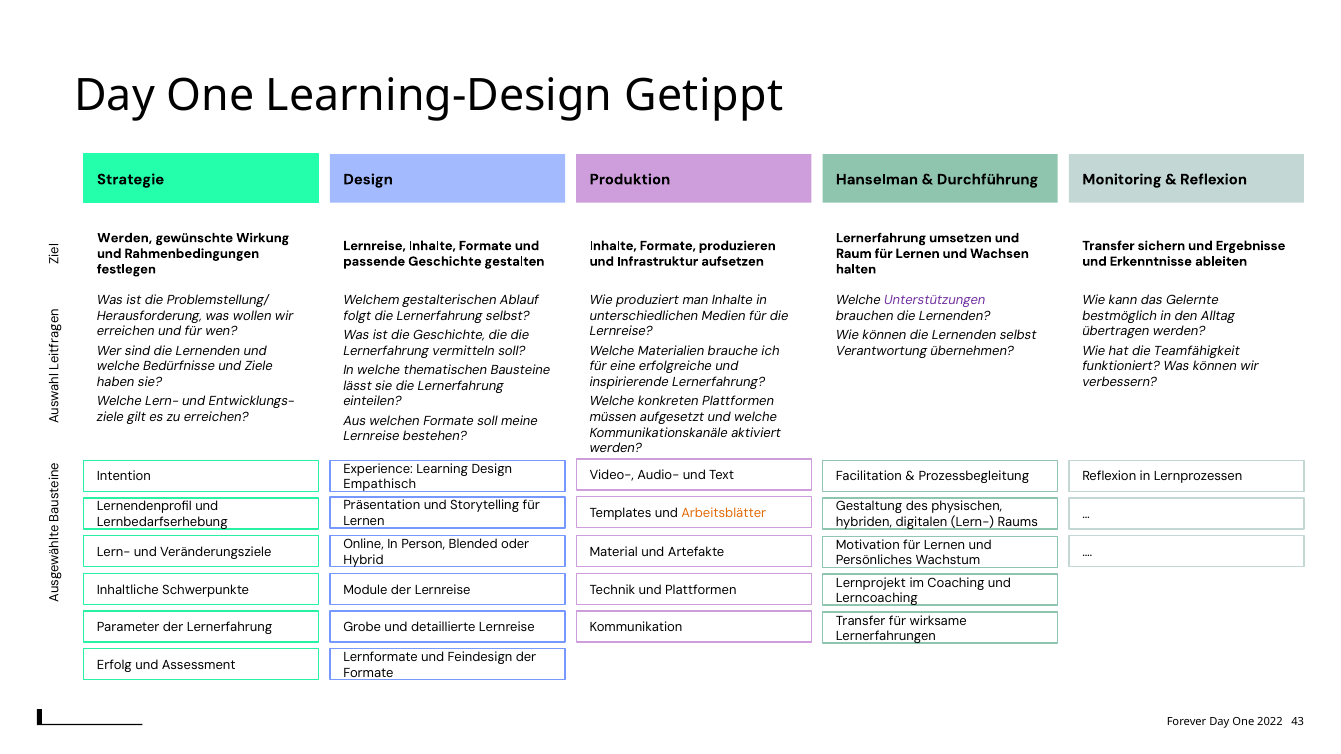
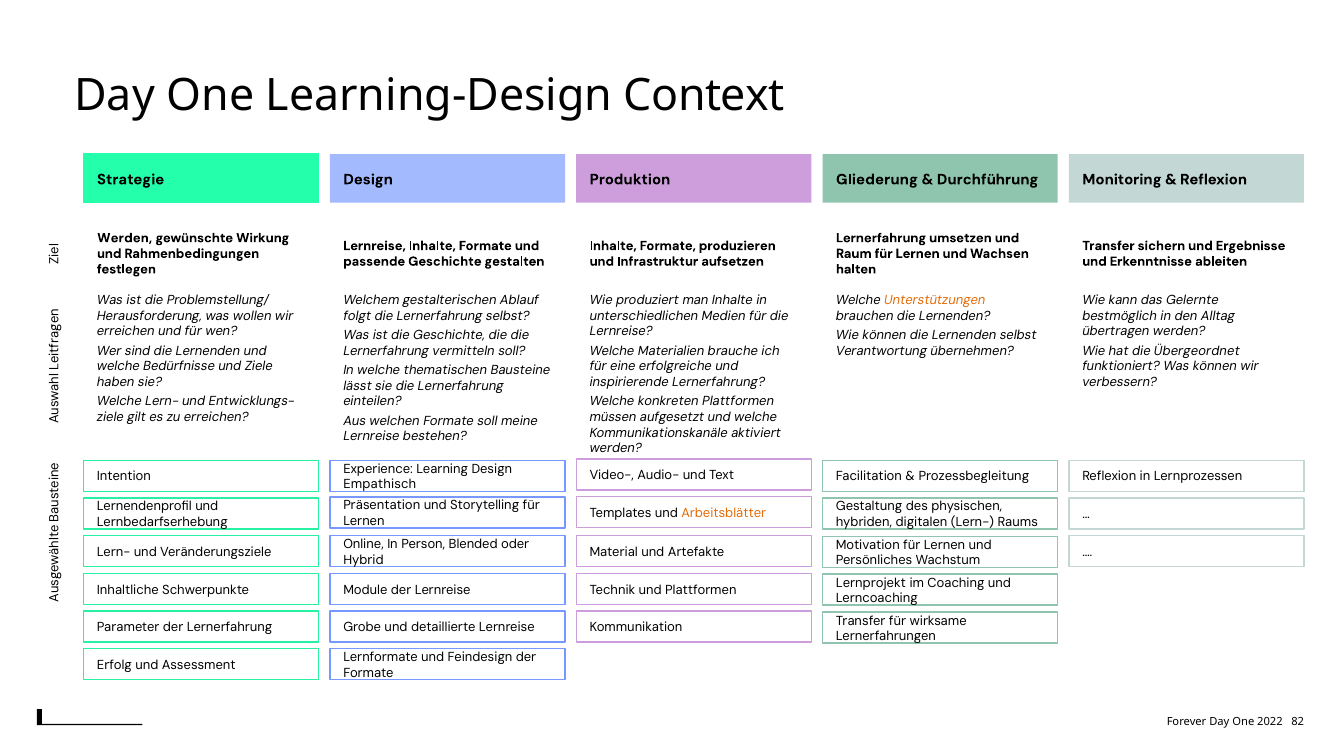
Getippt: Getippt -> Context
Hanselman: Hanselman -> Gliederung
Unterstützungen colour: purple -> orange
Teamfähigkeit: Teamfähigkeit -> Übergeordnet
43: 43 -> 82
